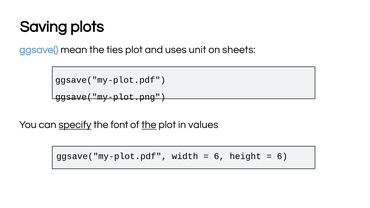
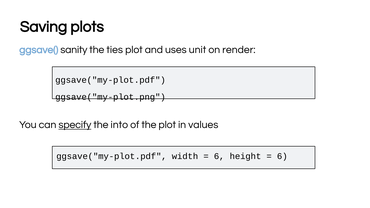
mean: mean -> sanity
sheets: sheets -> render
font: font -> into
the at (149, 125) underline: present -> none
